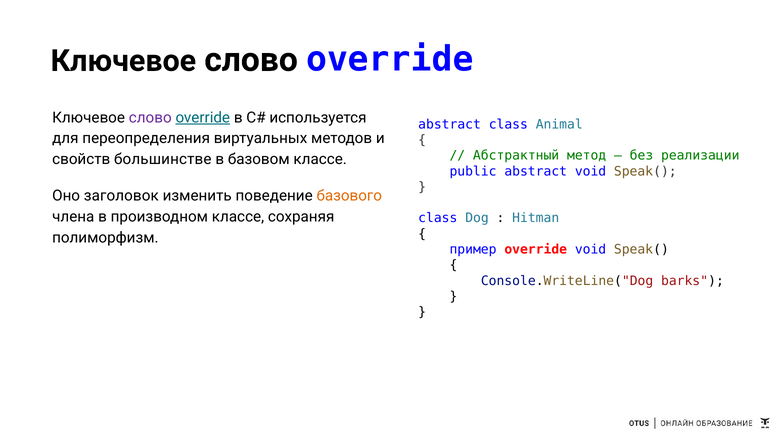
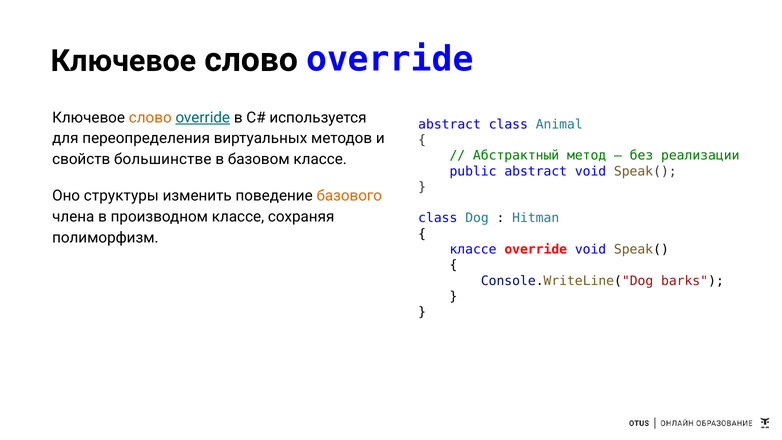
слово at (150, 117) colour: purple -> orange
заголовок: заголовок -> структуры
пример at (473, 249): пример -> классе
